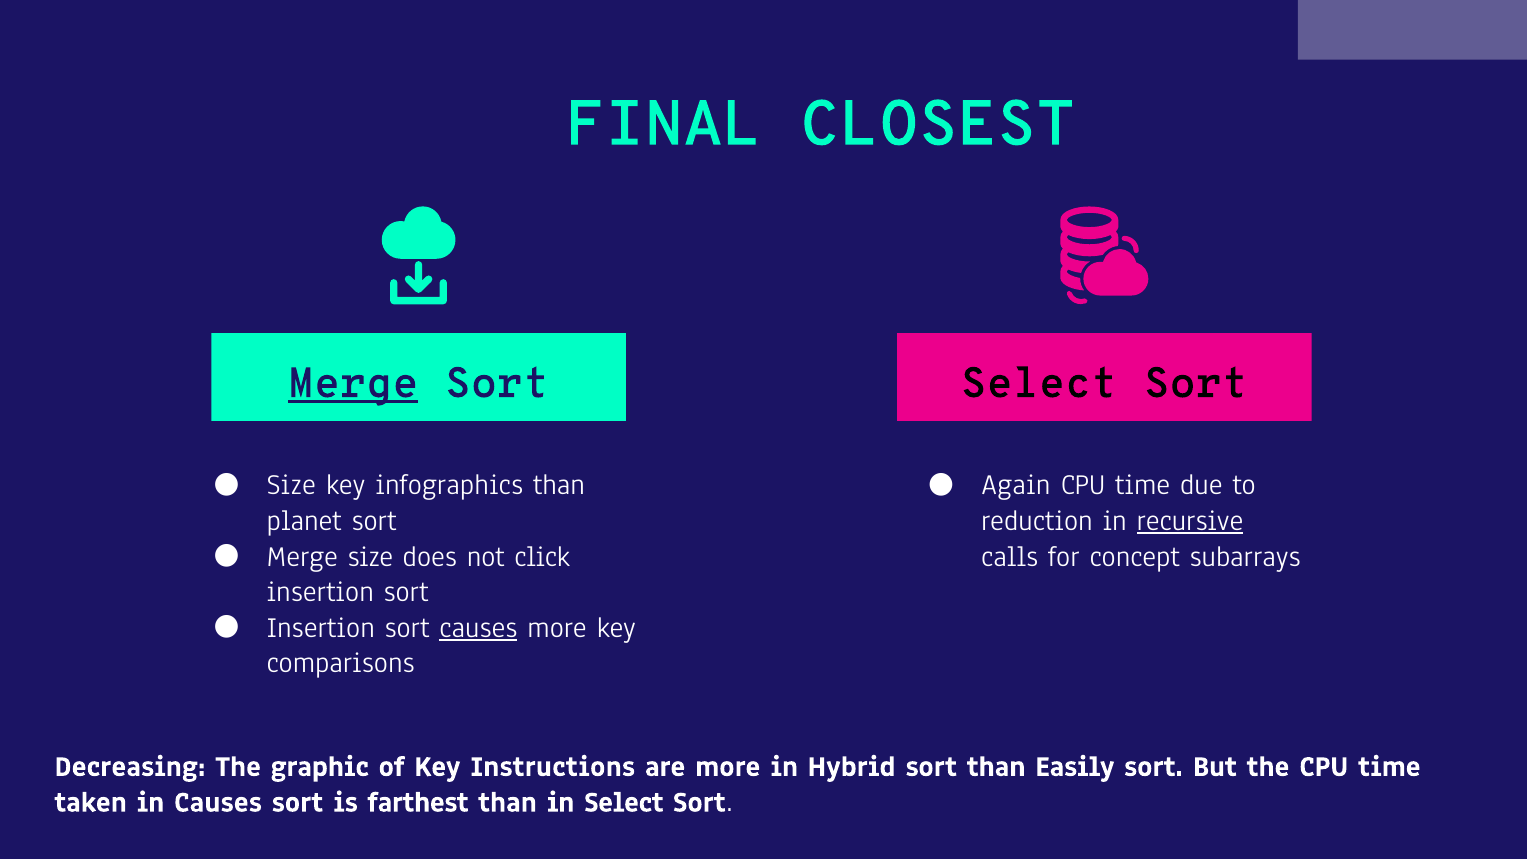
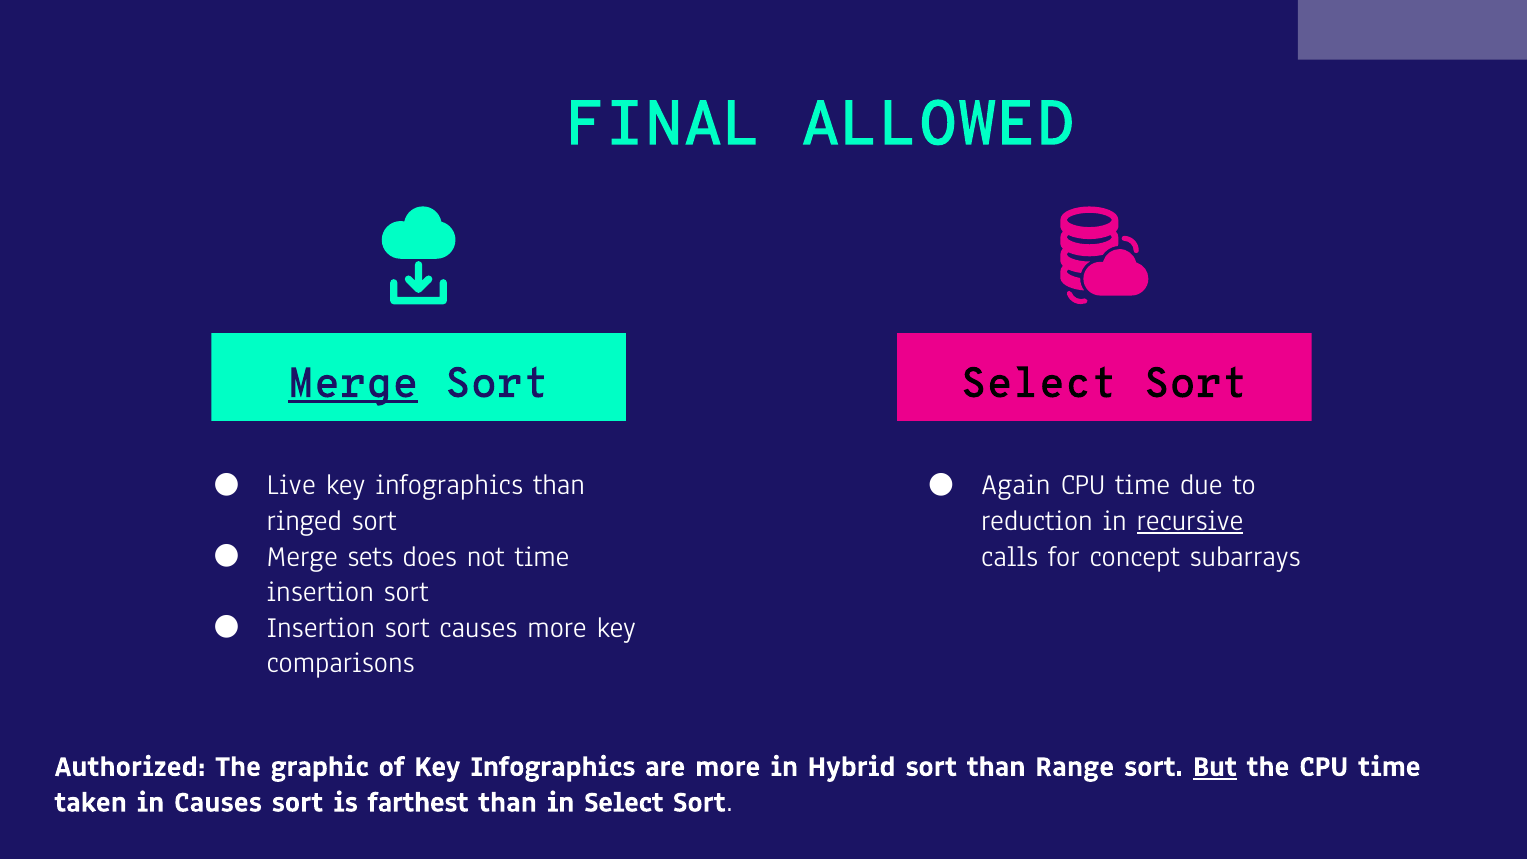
CLOSEST: CLOSEST -> ALLOWED
Size at (291, 485): Size -> Live
planet: planet -> ringed
Merge size: size -> sets
not click: click -> time
causes at (478, 628) underline: present -> none
Decreasing: Decreasing -> Authorized
of Key Instructions: Instructions -> Infographics
Easily: Easily -> Range
But underline: none -> present
